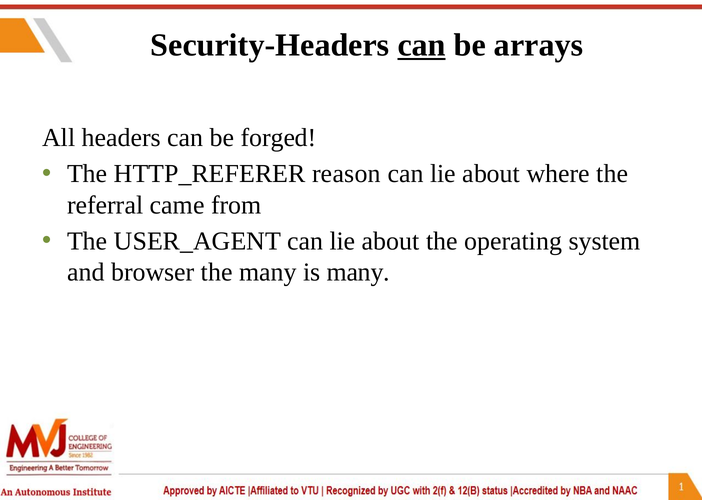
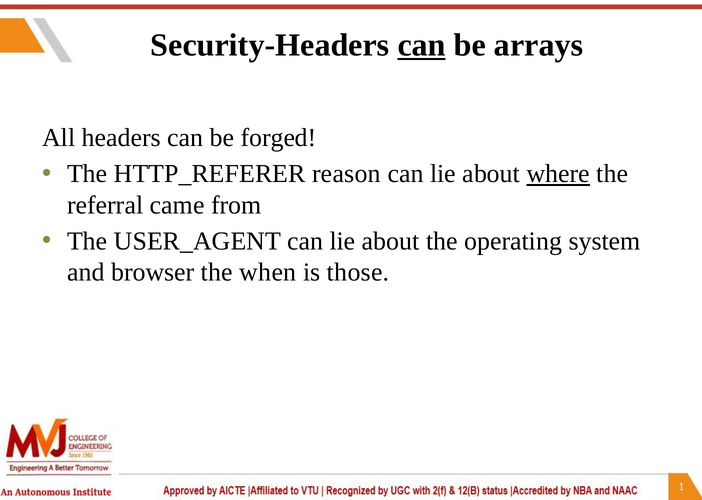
where underline: none -> present
the many: many -> when
is many: many -> those
